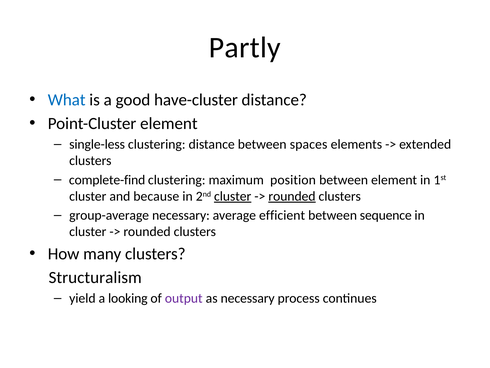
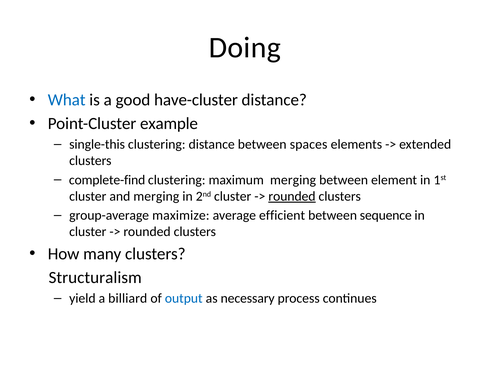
Partly: Partly -> Doing
Point-Cluster element: element -> example
single-less: single-less -> single-this
maximum position: position -> merging
and because: because -> merging
cluster at (233, 196) underline: present -> none
group-average necessary: necessary -> maximize
looking: looking -> billiard
output colour: purple -> blue
